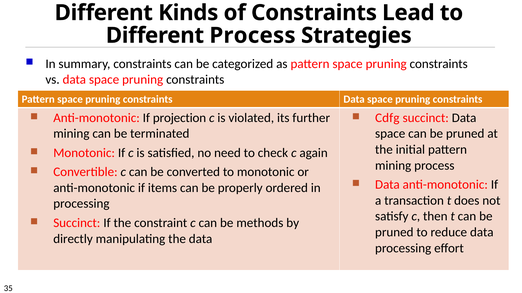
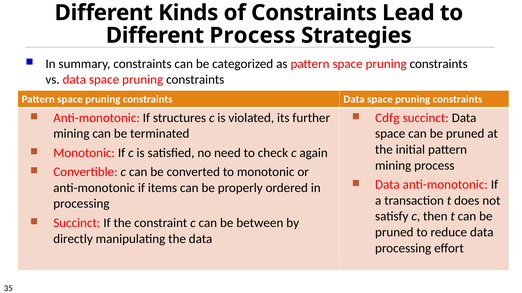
projection: projection -> structures
methods: methods -> between
